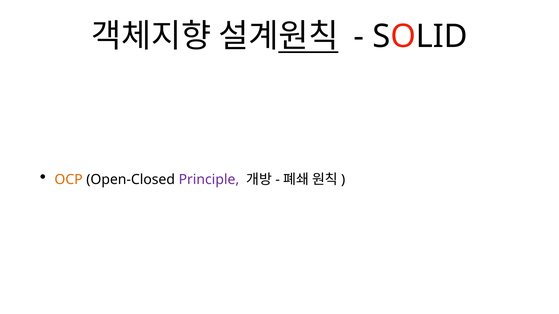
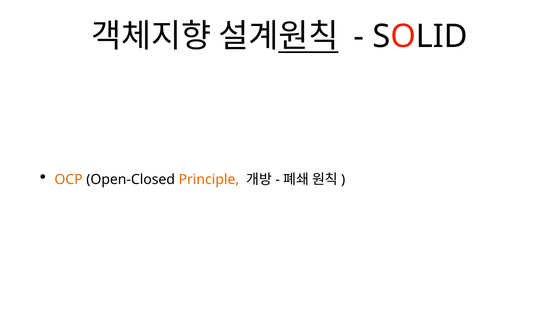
Principle colour: purple -> orange
